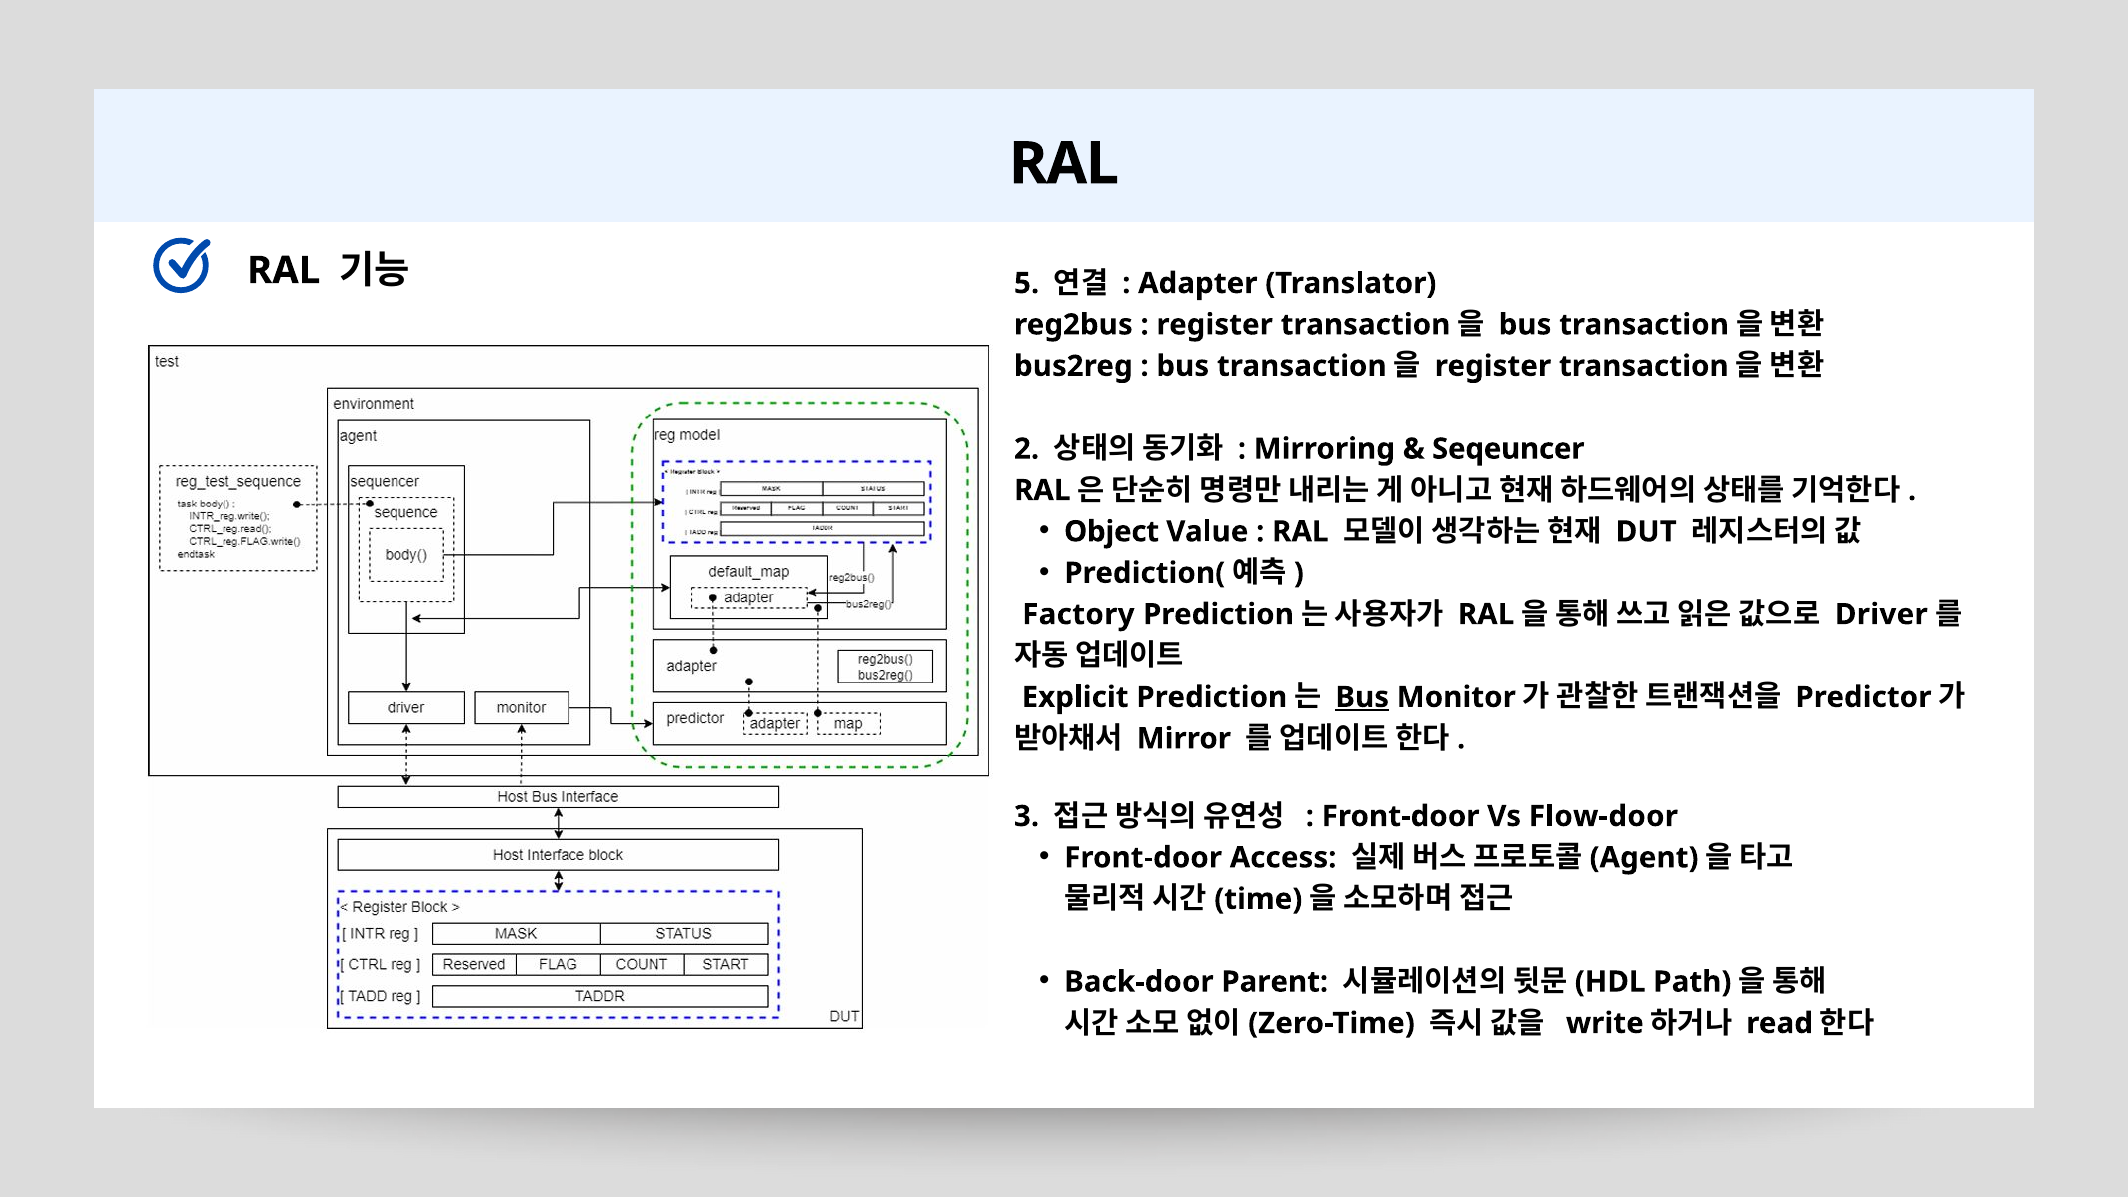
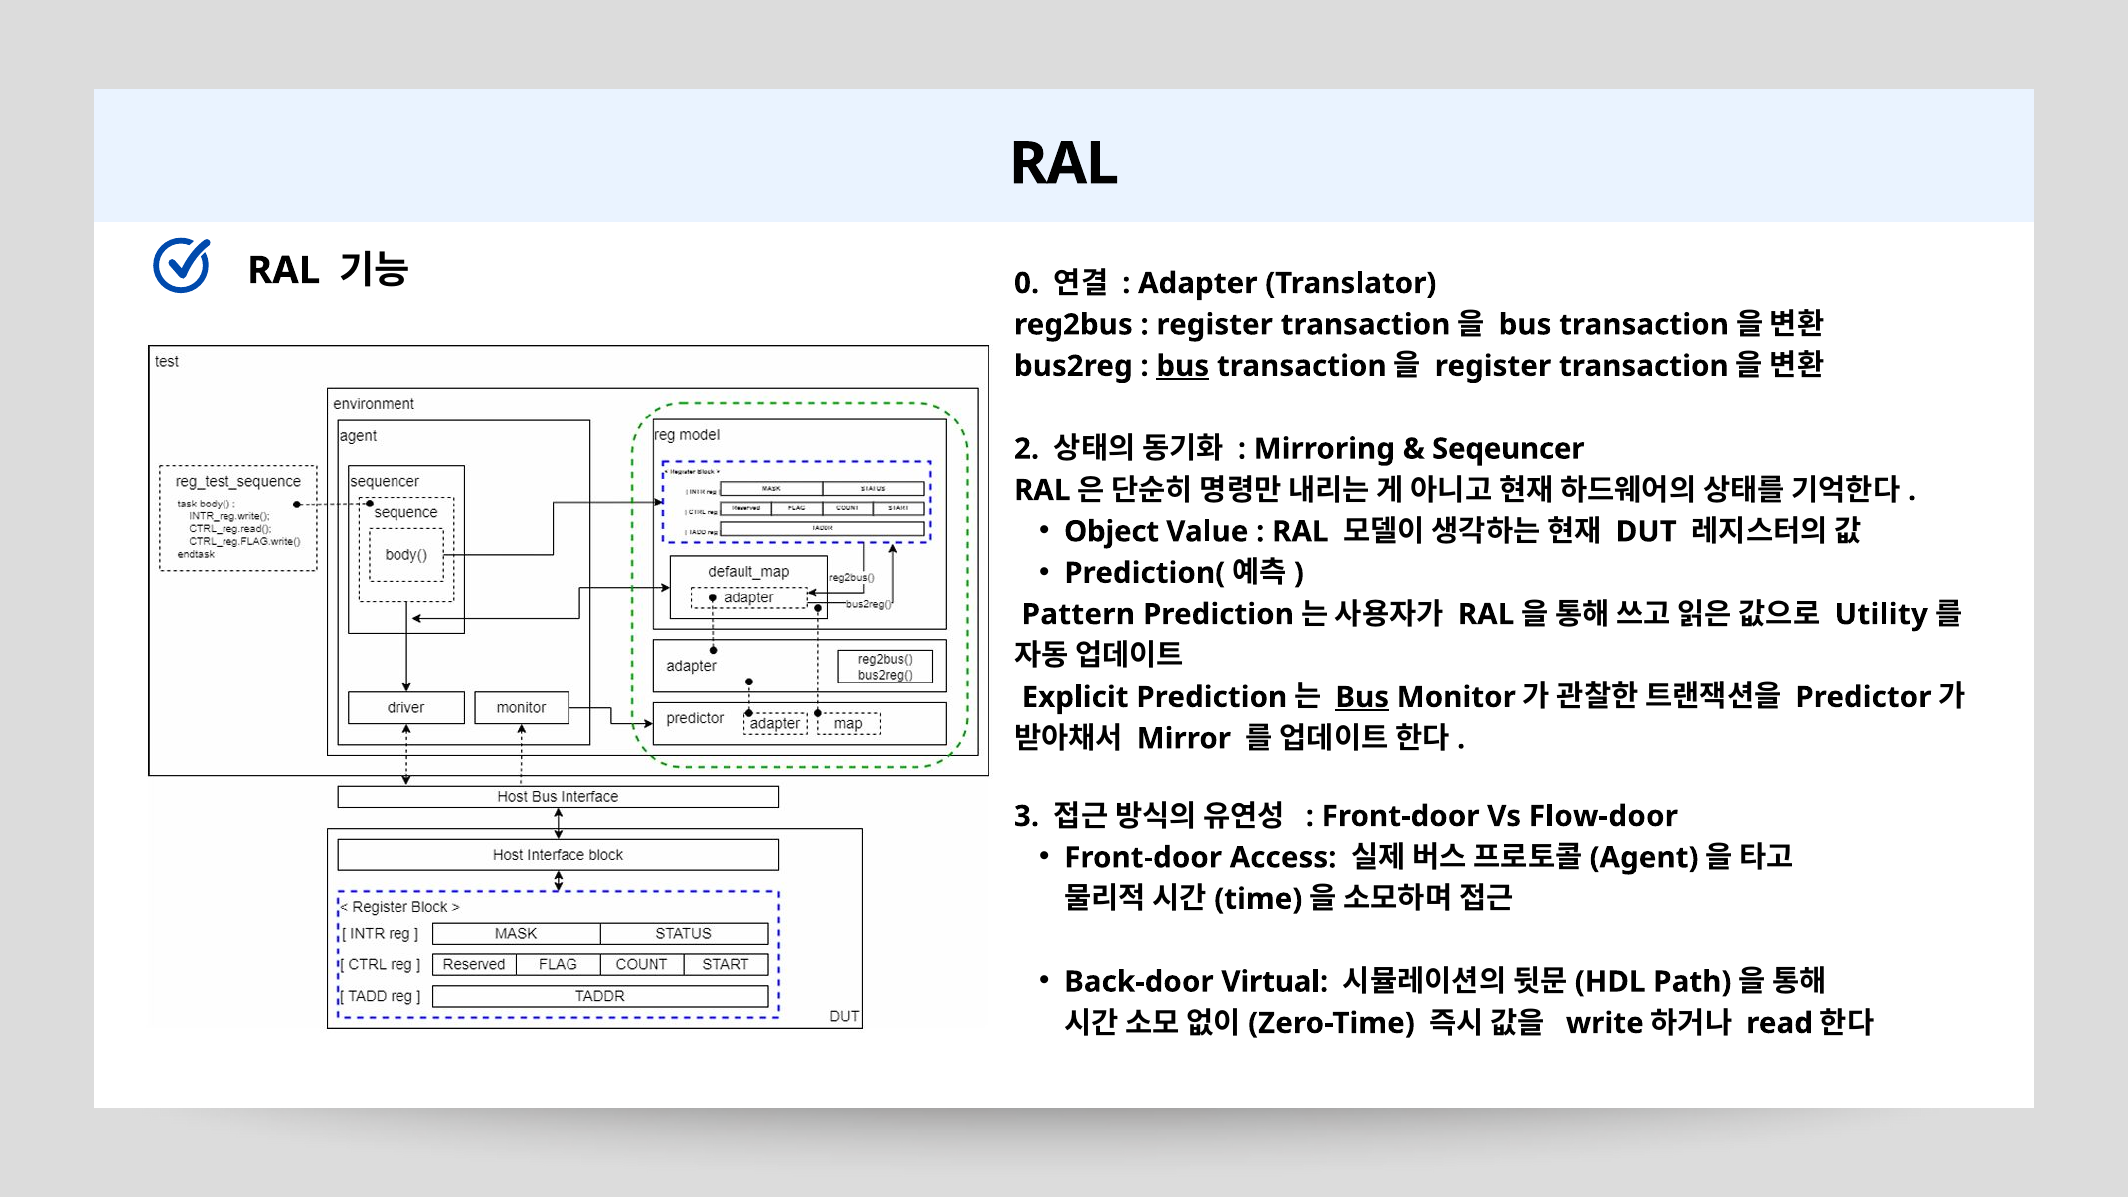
5: 5 -> 0
bus at (1183, 366) underline: none -> present
Factory: Factory -> Pattern
Driver: Driver -> Utility
Parent: Parent -> Virtual
